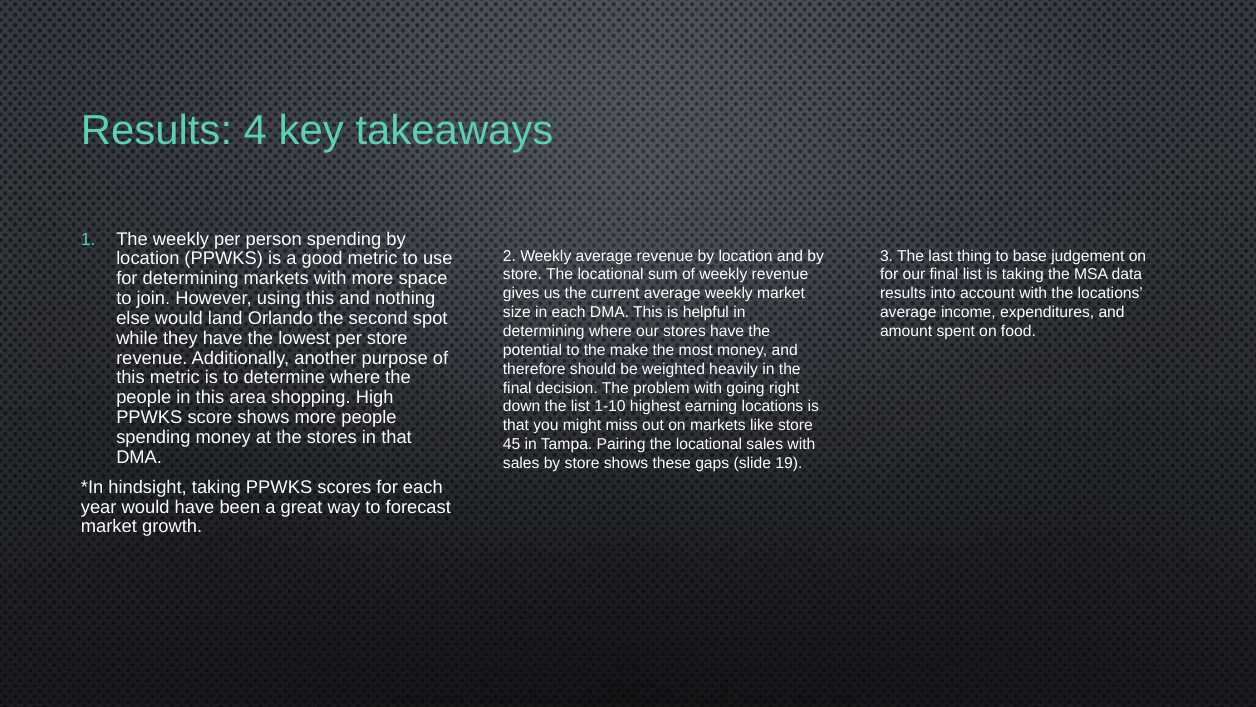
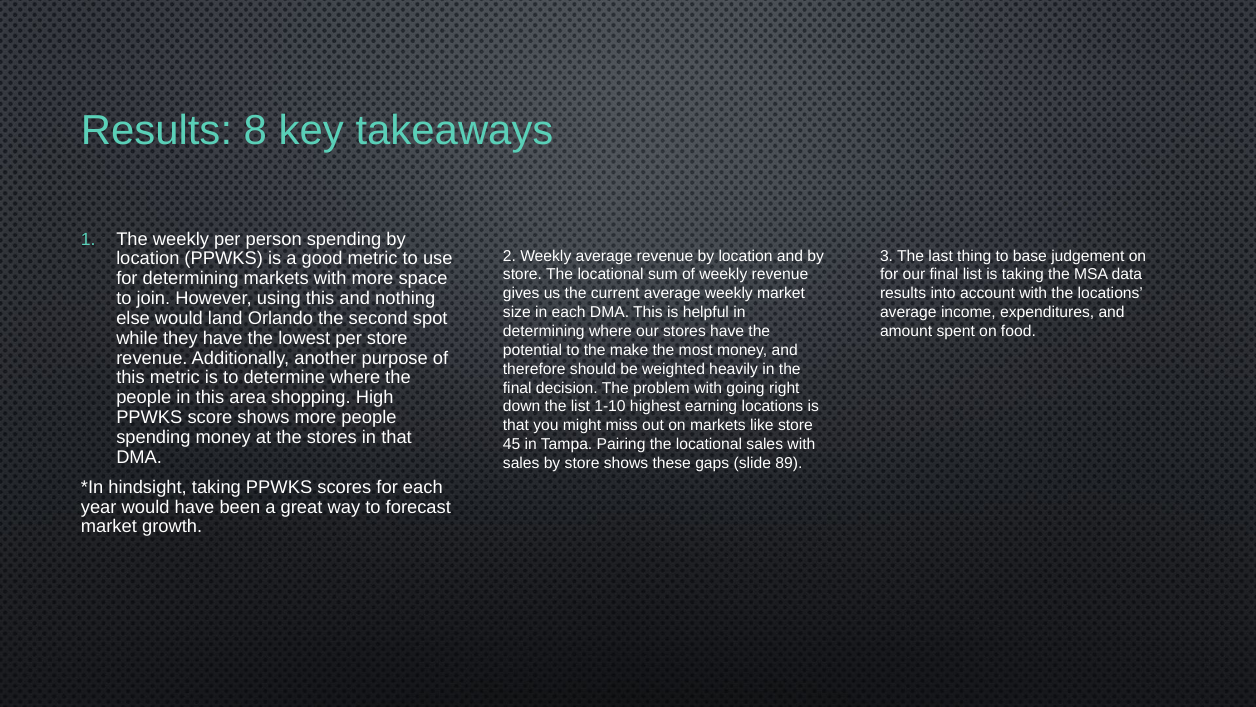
4: 4 -> 8
19: 19 -> 89
